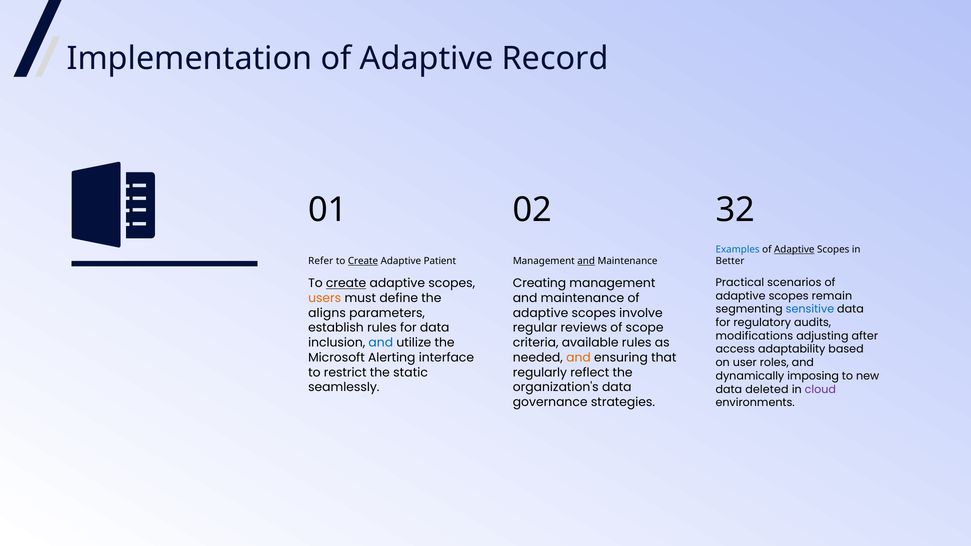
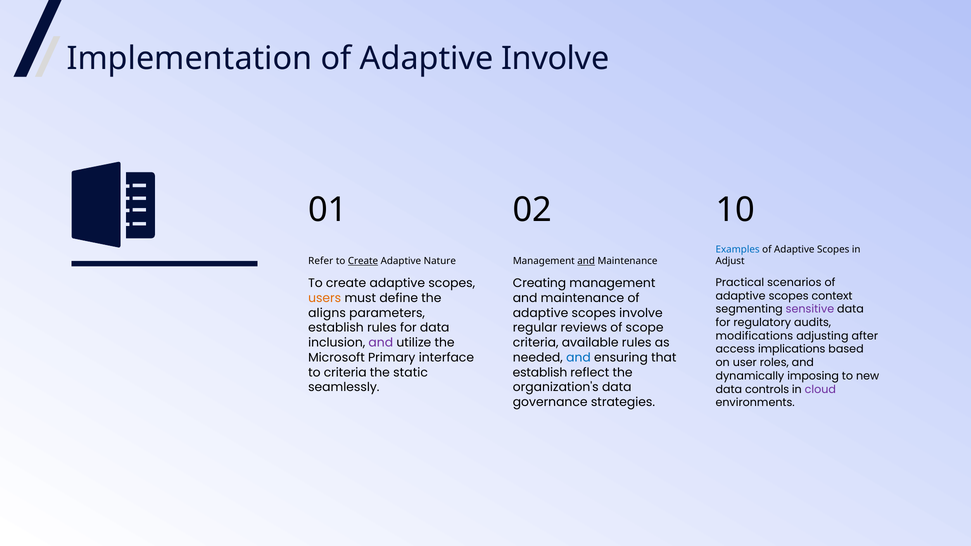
Adaptive Record: Record -> Involve
32: 32 -> 10
Adaptive at (794, 249) underline: present -> none
Patient: Patient -> Nature
Better: Better -> Adjust
create at (346, 283) underline: present -> none
remain: remain -> context
sensitive colour: blue -> purple
and at (381, 343) colour: blue -> purple
adaptability: adaptability -> implications
Alerting: Alerting -> Primary
and at (578, 358) colour: orange -> blue
to restrict: restrict -> criteria
regularly at (540, 373): regularly -> establish
deleted: deleted -> controls
